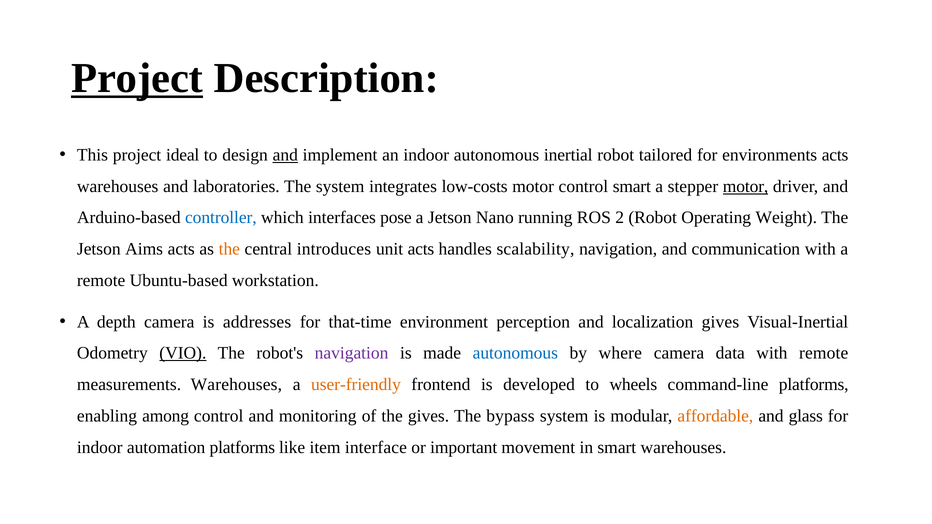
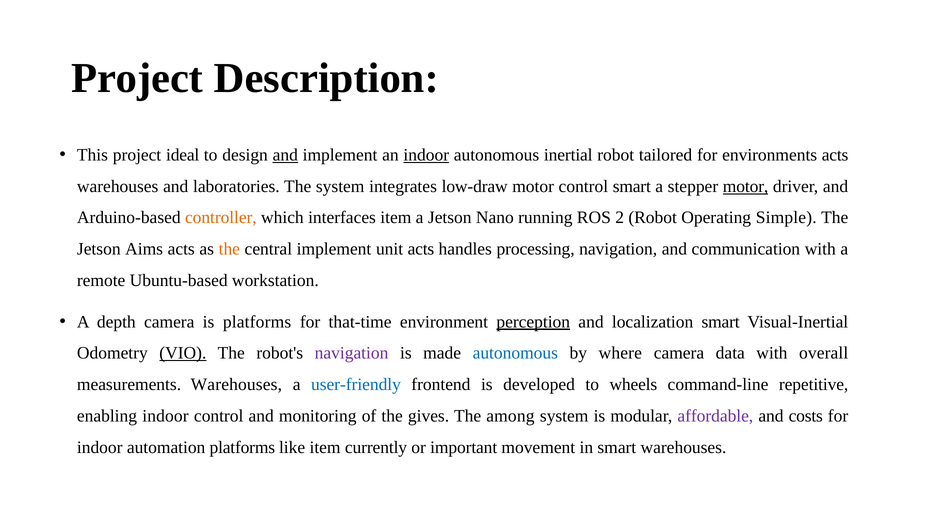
Project at (137, 78) underline: present -> none
indoor at (426, 155) underline: none -> present
low-costs: low-costs -> low-draw
controller colour: blue -> orange
interfaces pose: pose -> item
Weight: Weight -> Simple
central introduces: introduces -> implement
scalability: scalability -> processing
is addresses: addresses -> platforms
perception underline: none -> present
localization gives: gives -> smart
with remote: remote -> overall
user-friendly colour: orange -> blue
command-line platforms: platforms -> repetitive
enabling among: among -> indoor
bypass: bypass -> among
affordable colour: orange -> purple
glass: glass -> costs
interface: interface -> currently
